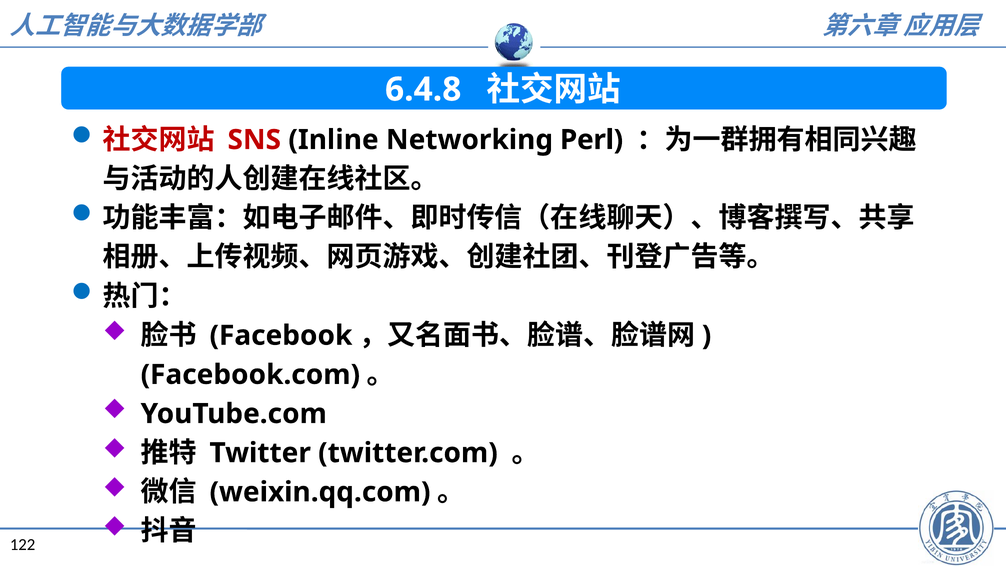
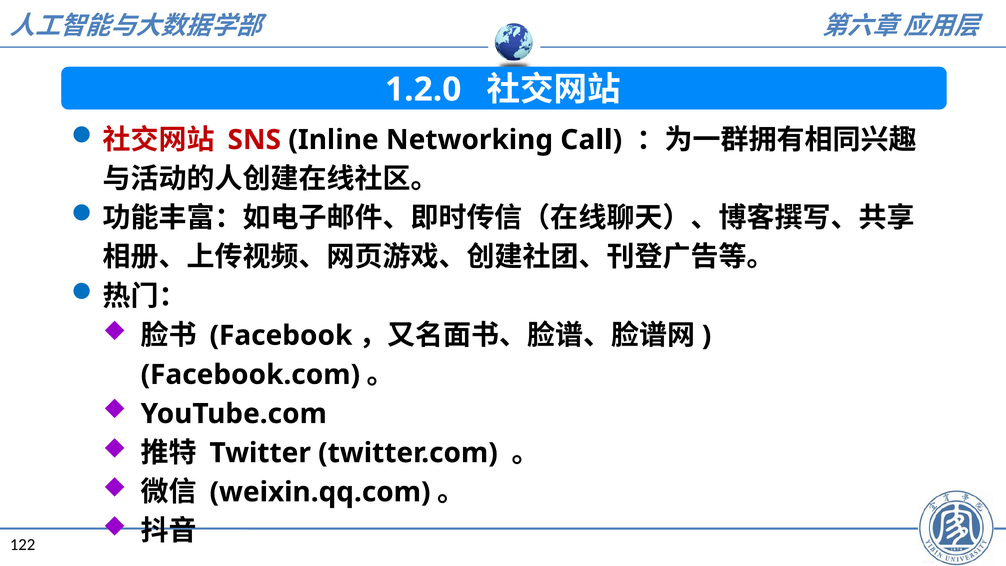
6.4.8: 6.4.8 -> 1.2.0
Perl: Perl -> Call
